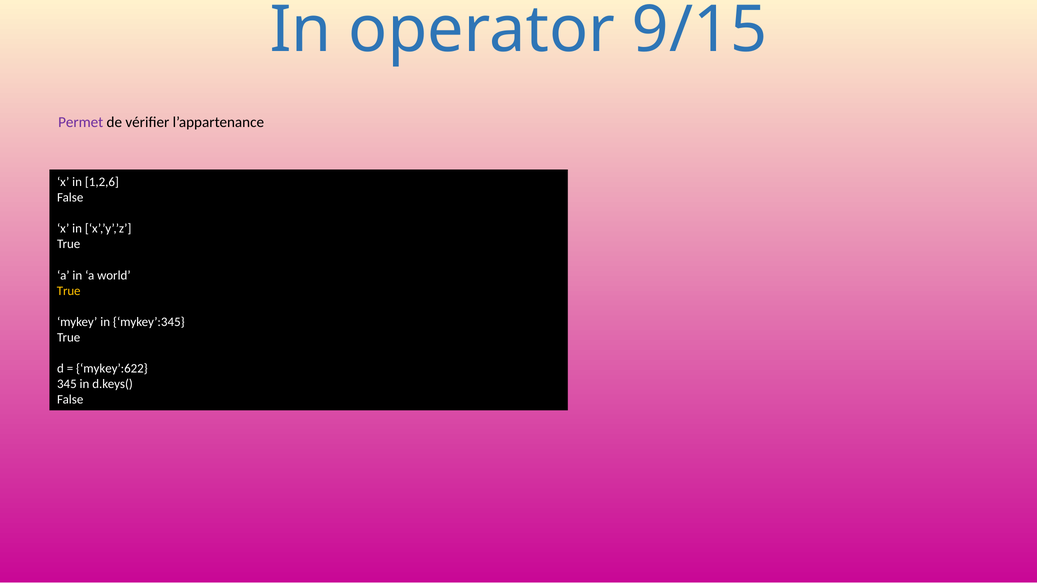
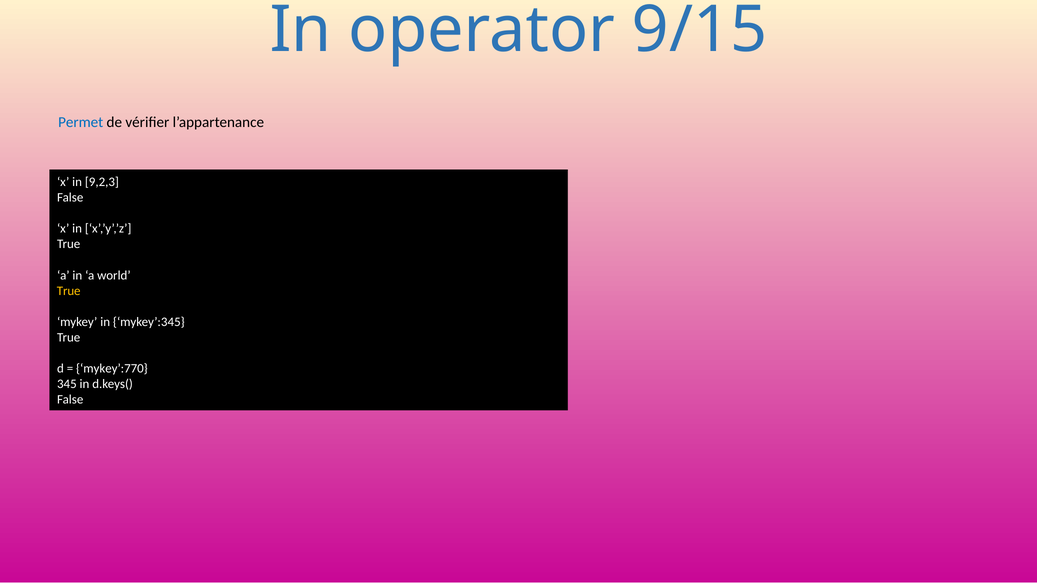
Permet colour: purple -> blue
1,2,6: 1,2,6 -> 9,2,3
mykey’:622: mykey’:622 -> mykey’:770
